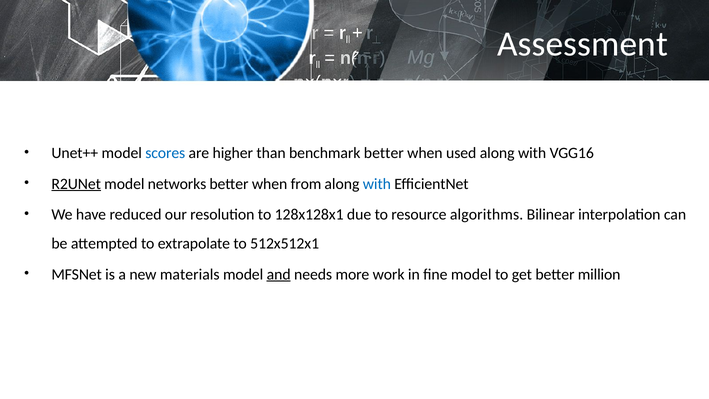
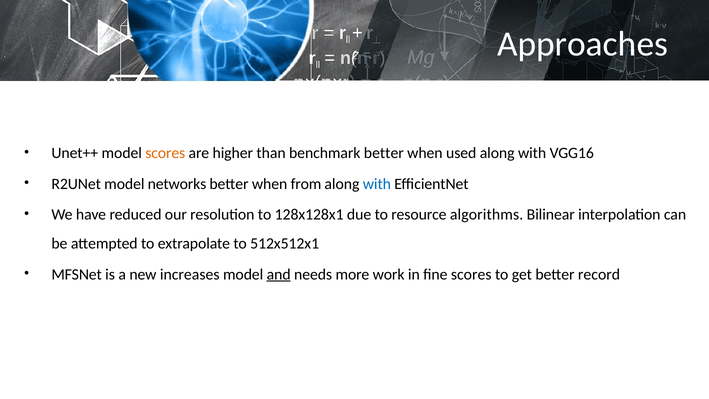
Assessment: Assessment -> Approaches
scores at (165, 153) colour: blue -> orange
R2UNet underline: present -> none
materials: materials -> increases
fine model: model -> scores
million: million -> record
